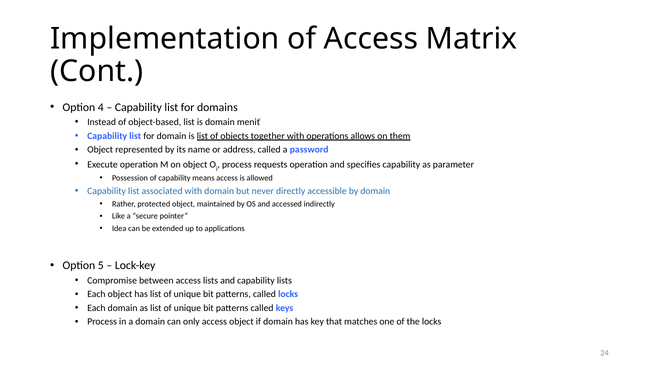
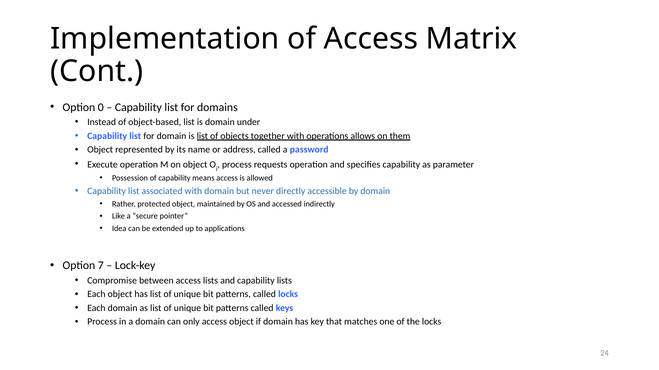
4: 4 -> 0
meniť: meniť -> under
5: 5 -> 7
